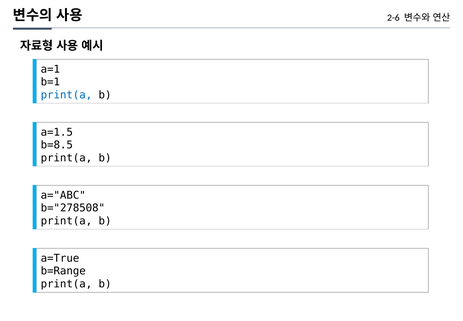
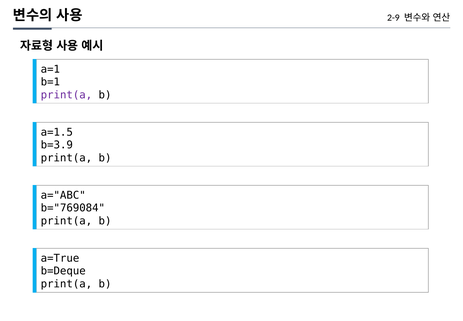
2-6: 2-6 -> 2-9
print(a at (66, 95) colour: blue -> purple
b=8.5: b=8.5 -> b=3.9
b="278508: b="278508 -> b="769084
b=Range: b=Range -> b=Deque
